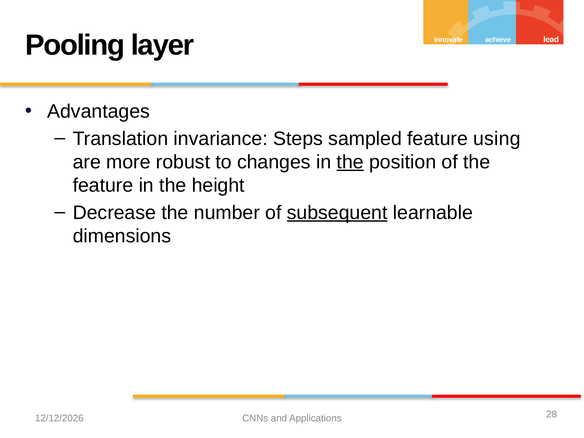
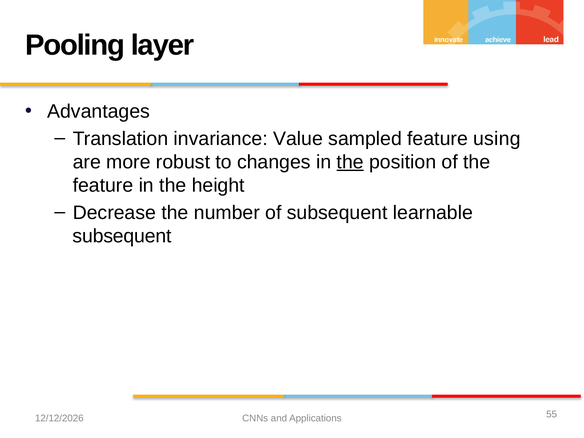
Steps: Steps -> Value
subsequent at (337, 213) underline: present -> none
dimensions at (122, 236): dimensions -> subsequent
28: 28 -> 55
